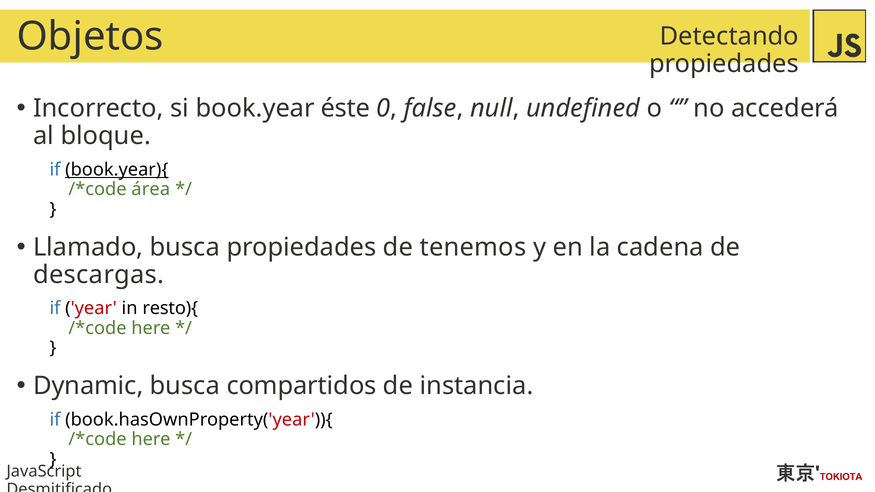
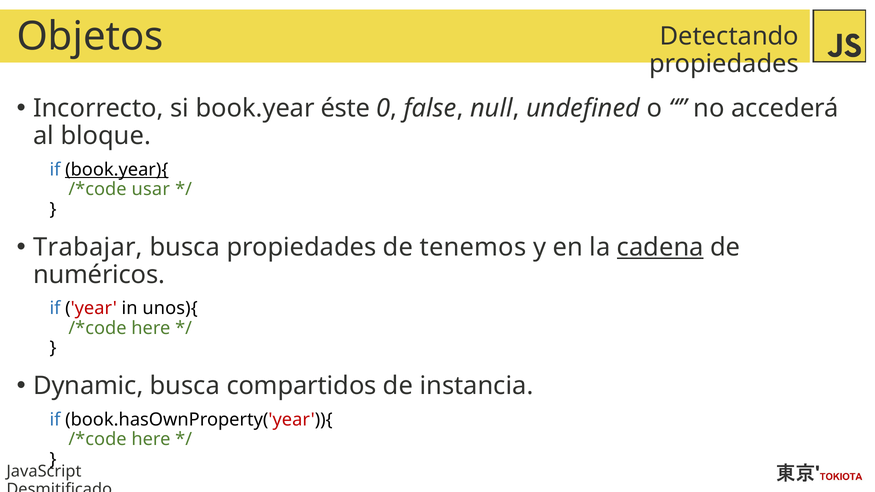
área: área -> usar
Llamado: Llamado -> Trabajar
cadena underline: none -> present
descargas: descargas -> numéricos
resto){: resto){ -> unos){
